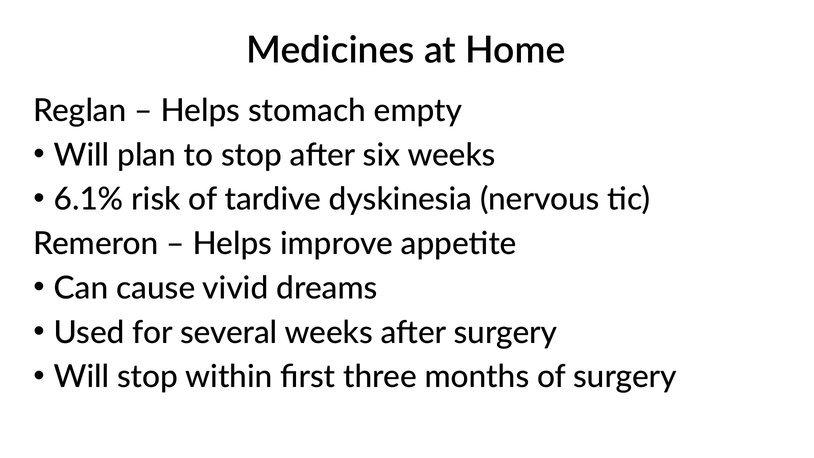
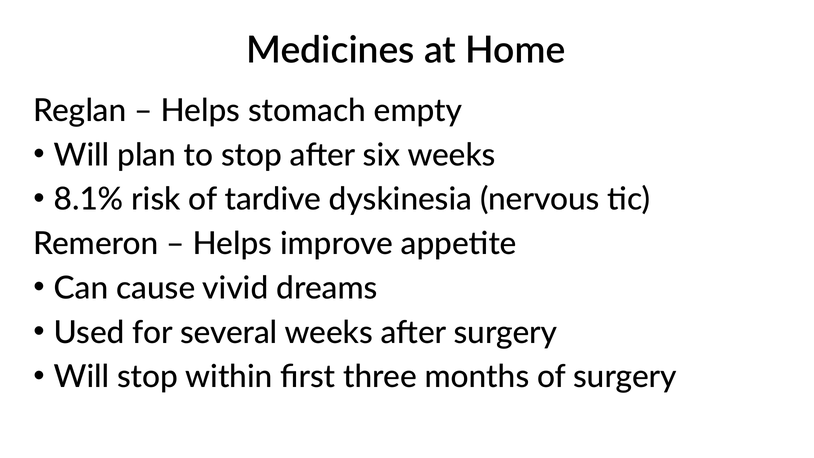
6.1%: 6.1% -> 8.1%
